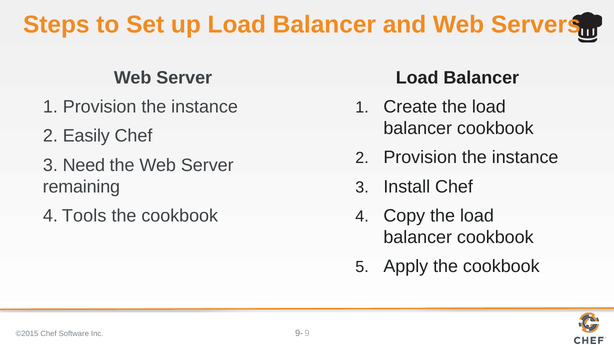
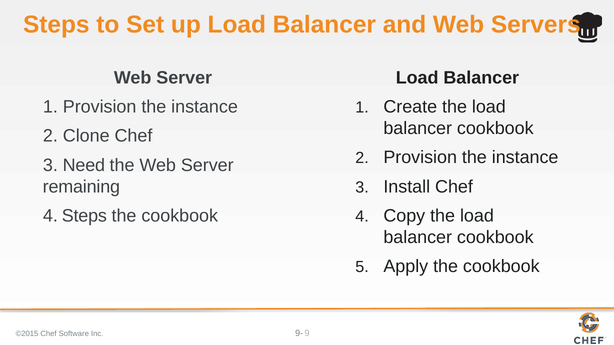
Easily: Easily -> Clone
4 Tools: Tools -> Steps
